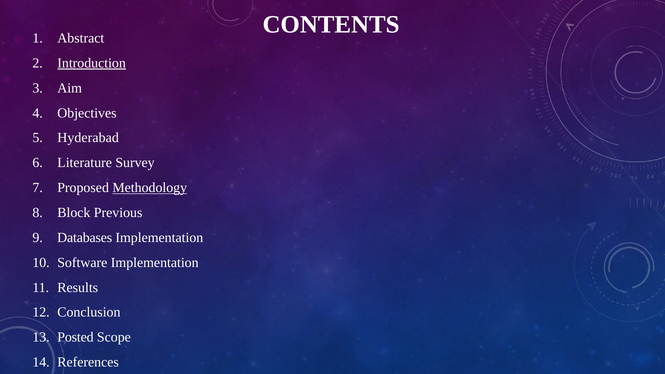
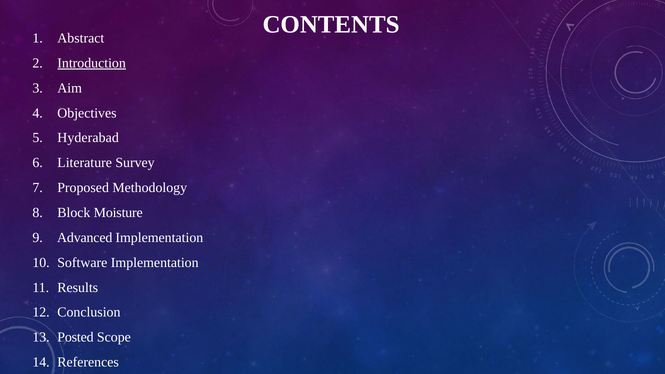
Methodology underline: present -> none
Previous: Previous -> Moisture
Databases: Databases -> Advanced
